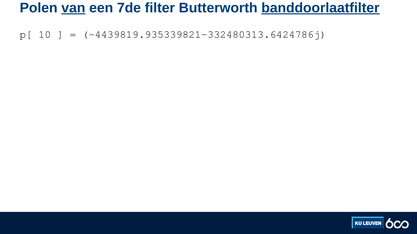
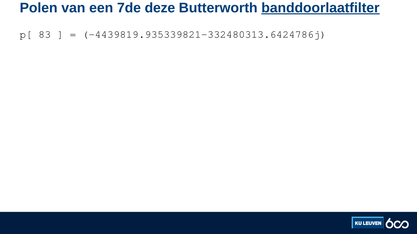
van underline: present -> none
filter: filter -> deze
10: 10 -> 83
